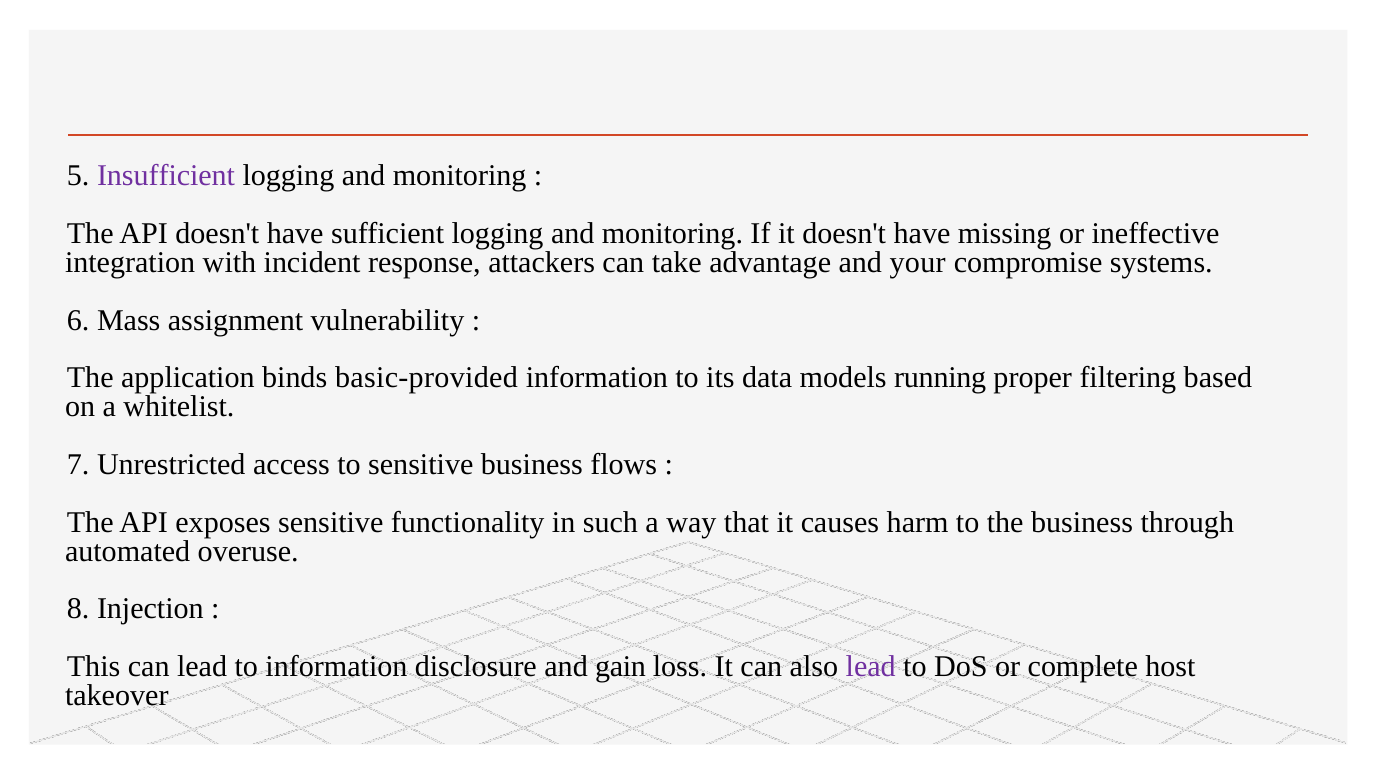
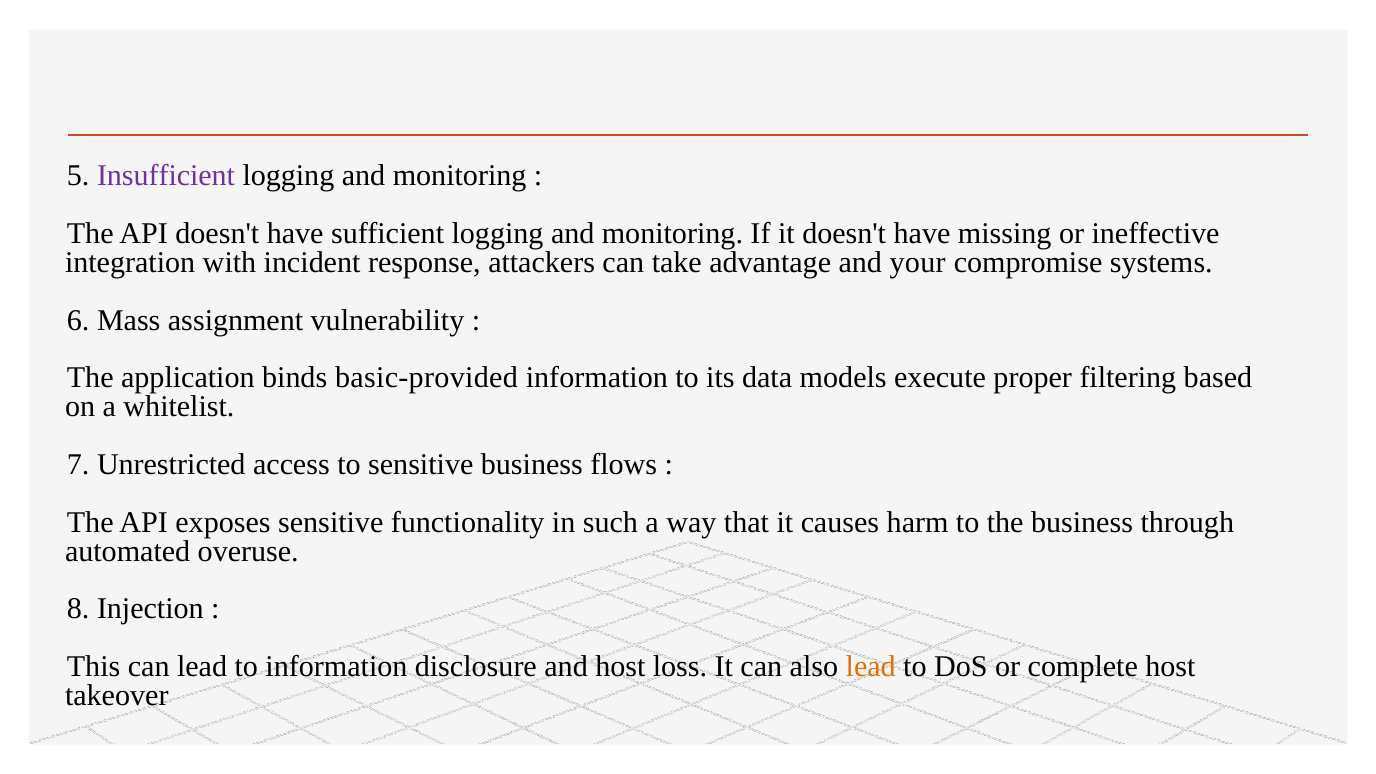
running: running -> execute
and gain: gain -> host
lead at (871, 667) colour: purple -> orange
